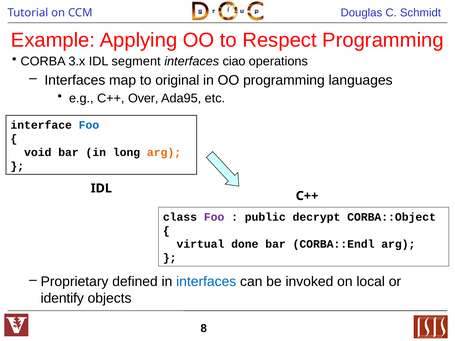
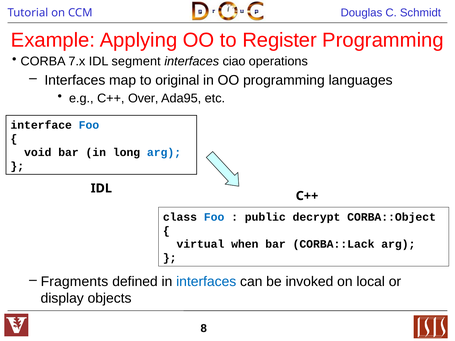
Respect: Respect -> Register
3.x: 3.x -> 7.x
arg at (164, 153) colour: orange -> blue
Foo at (214, 217) colour: purple -> blue
done: done -> when
CORBA::Endl: CORBA::Endl -> CORBA::Lack
Proprietary: Proprietary -> Fragments
identify: identify -> display
